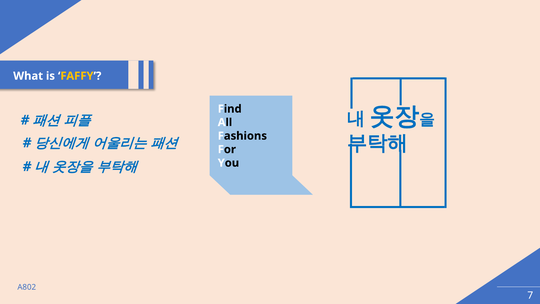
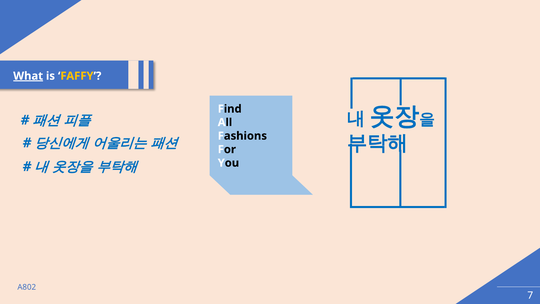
What underline: none -> present
